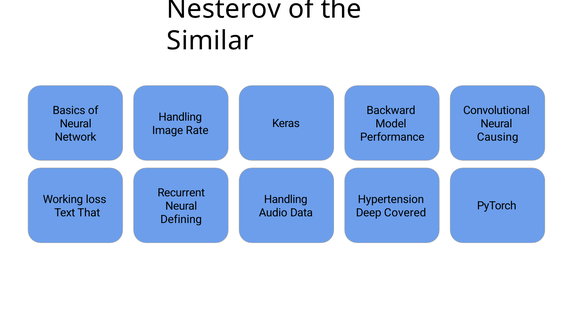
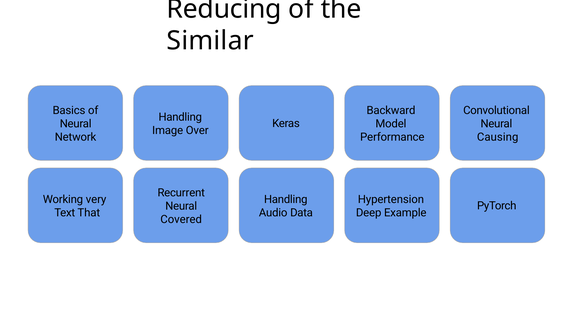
Nesterov: Nesterov -> Reducing
Rate: Rate -> Over
loss: loss -> very
Covered: Covered -> Example
Defining: Defining -> Covered
